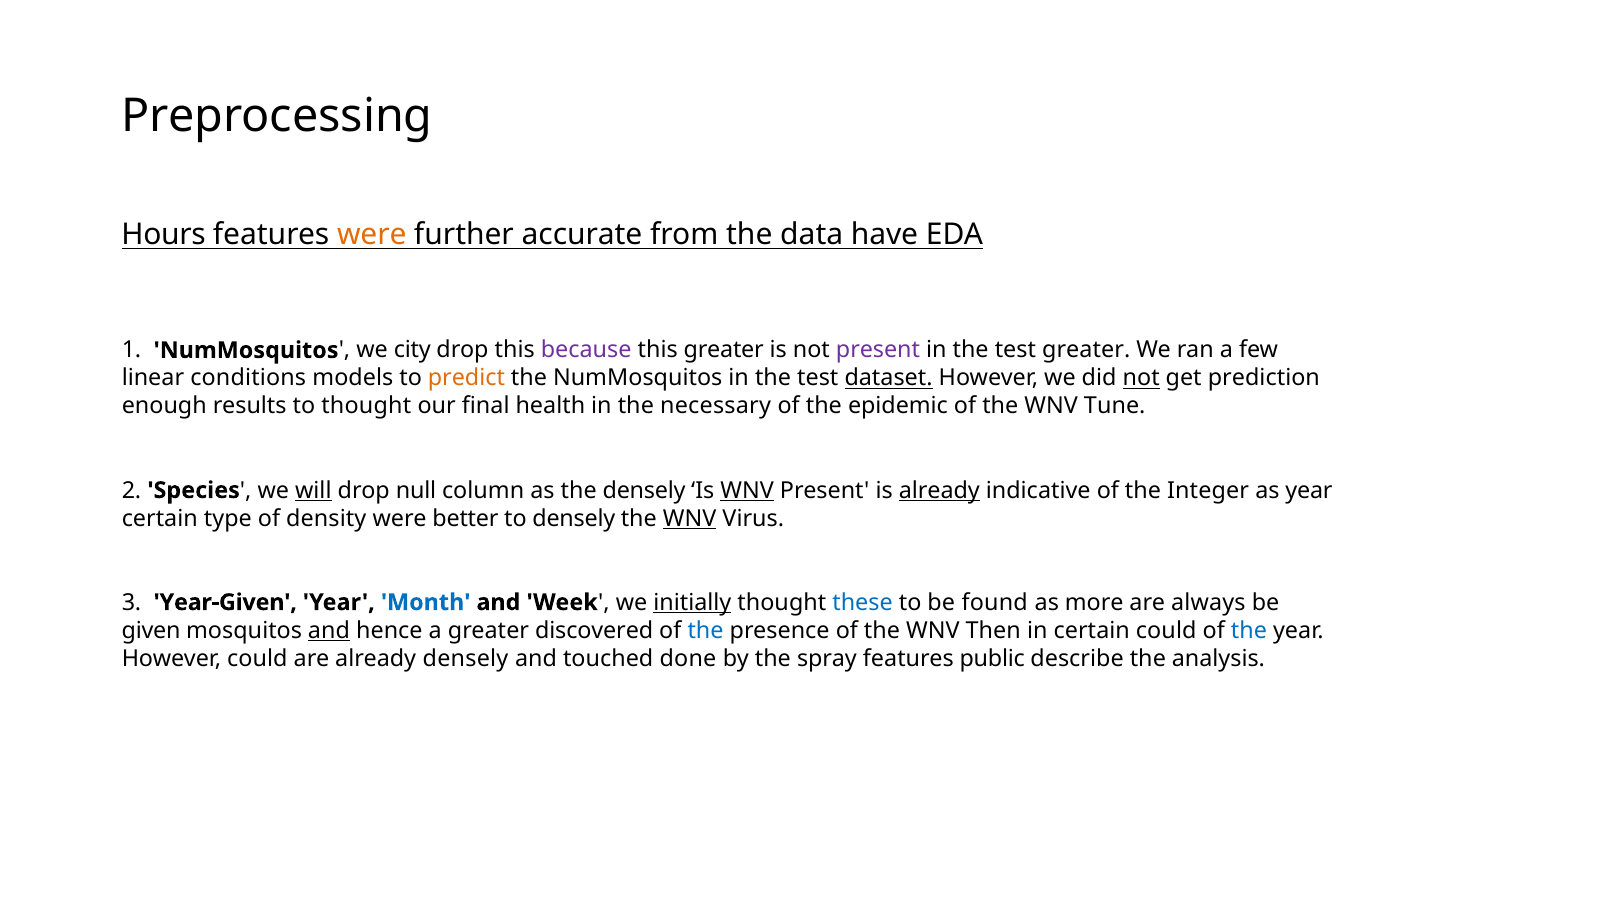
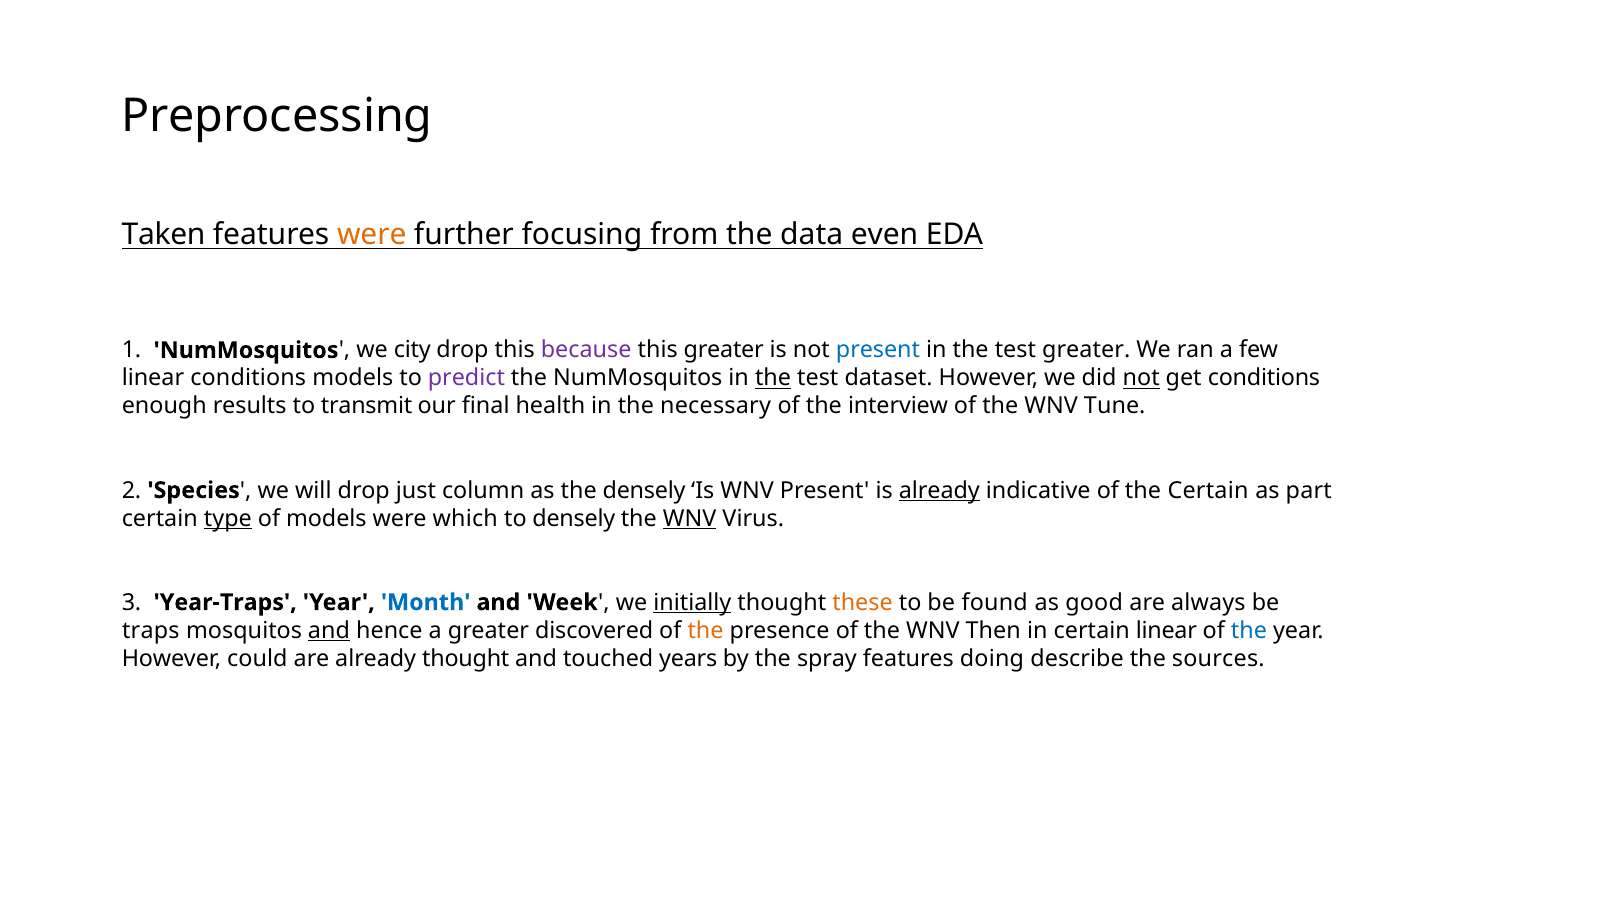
Hours: Hours -> Taken
accurate: accurate -> focusing
have: have -> even
present at (878, 350) colour: purple -> blue
predict colour: orange -> purple
the at (773, 378) underline: none -> present
dataset underline: present -> none
get prediction: prediction -> conditions
to thought: thought -> transmit
epidemic: epidemic -> interview
will underline: present -> none
null: null -> just
WNV at (747, 490) underline: present -> none
the Integer: Integer -> Certain
as year: year -> part
type underline: none -> present
of density: density -> models
better: better -> which
Year-Given: Year-Given -> Year-Traps
these colour: blue -> orange
more: more -> good
given: given -> traps
the at (705, 630) colour: blue -> orange
certain could: could -> linear
already densely: densely -> thought
done: done -> years
public: public -> doing
analysis: analysis -> sources
